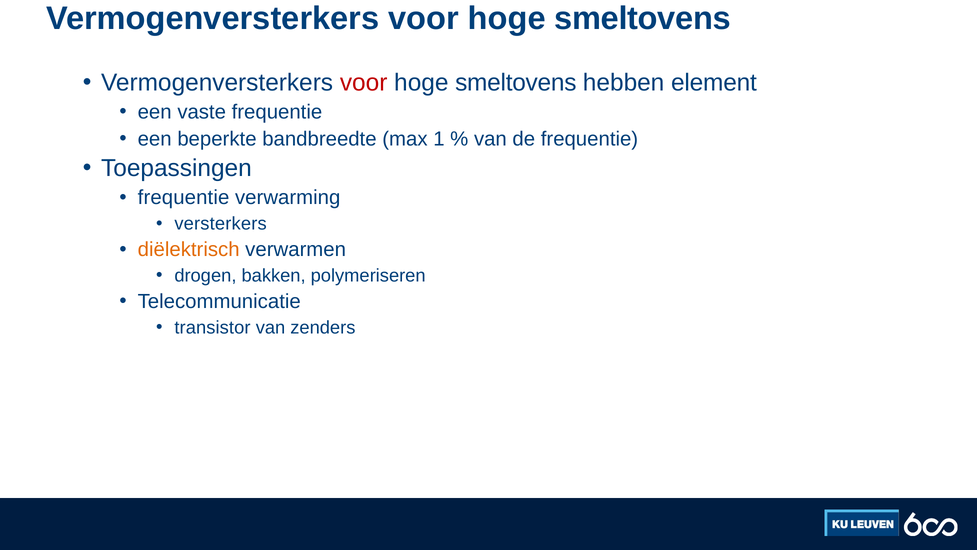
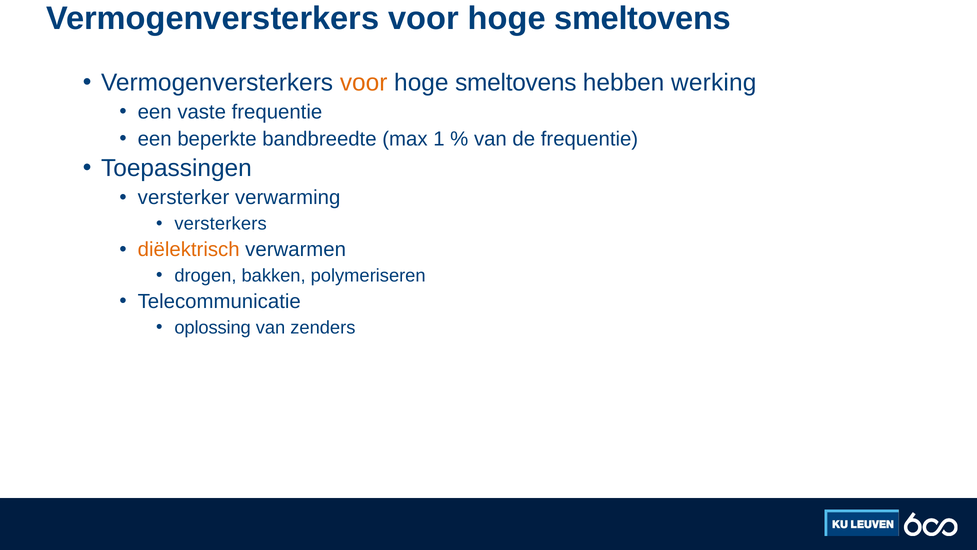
voor at (364, 83) colour: red -> orange
element: element -> werking
frequentie at (184, 197): frequentie -> versterker
transistor: transistor -> oplossing
